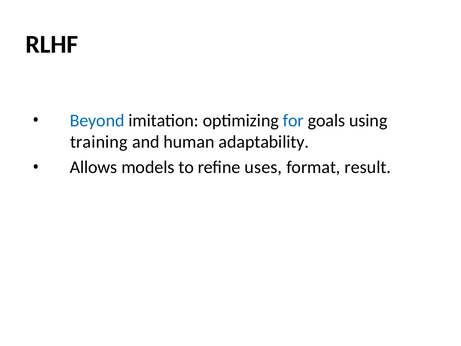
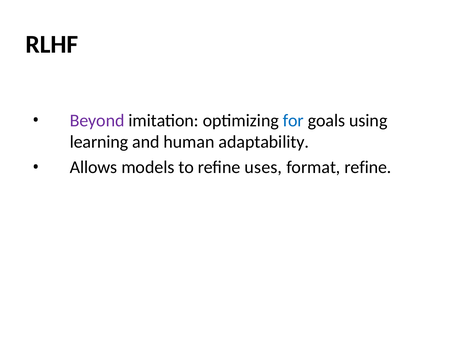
Beyond colour: blue -> purple
training: training -> learning
format result: result -> refine
